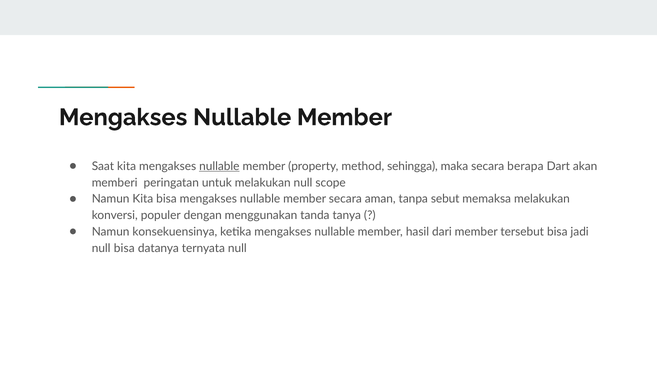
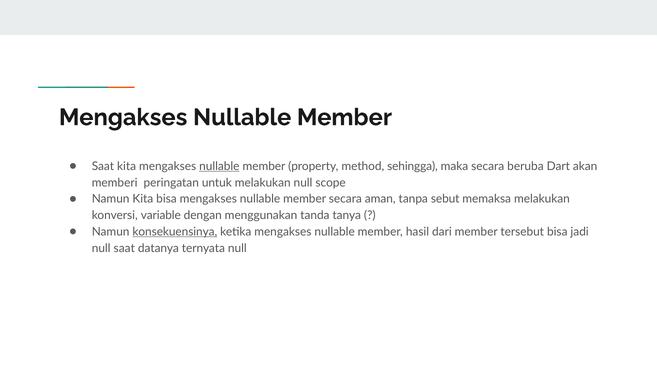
berapa: berapa -> beruba
populer: populer -> variable
konsekuensinya underline: none -> present
null bisa: bisa -> saat
